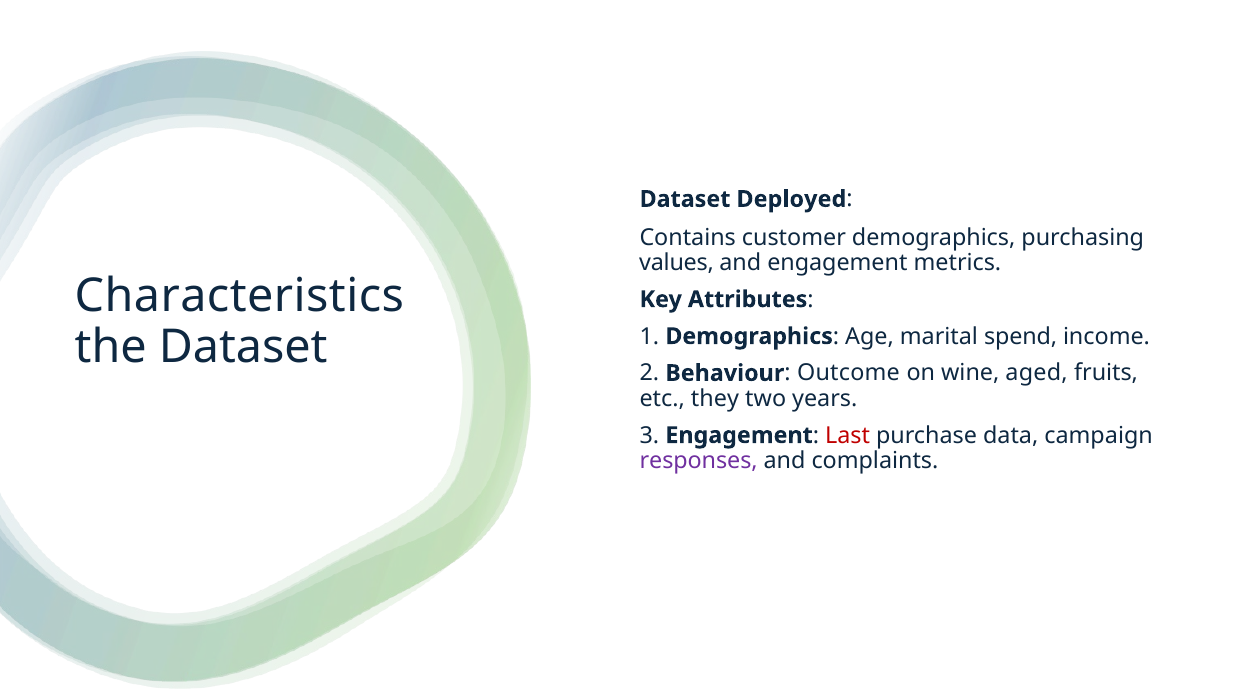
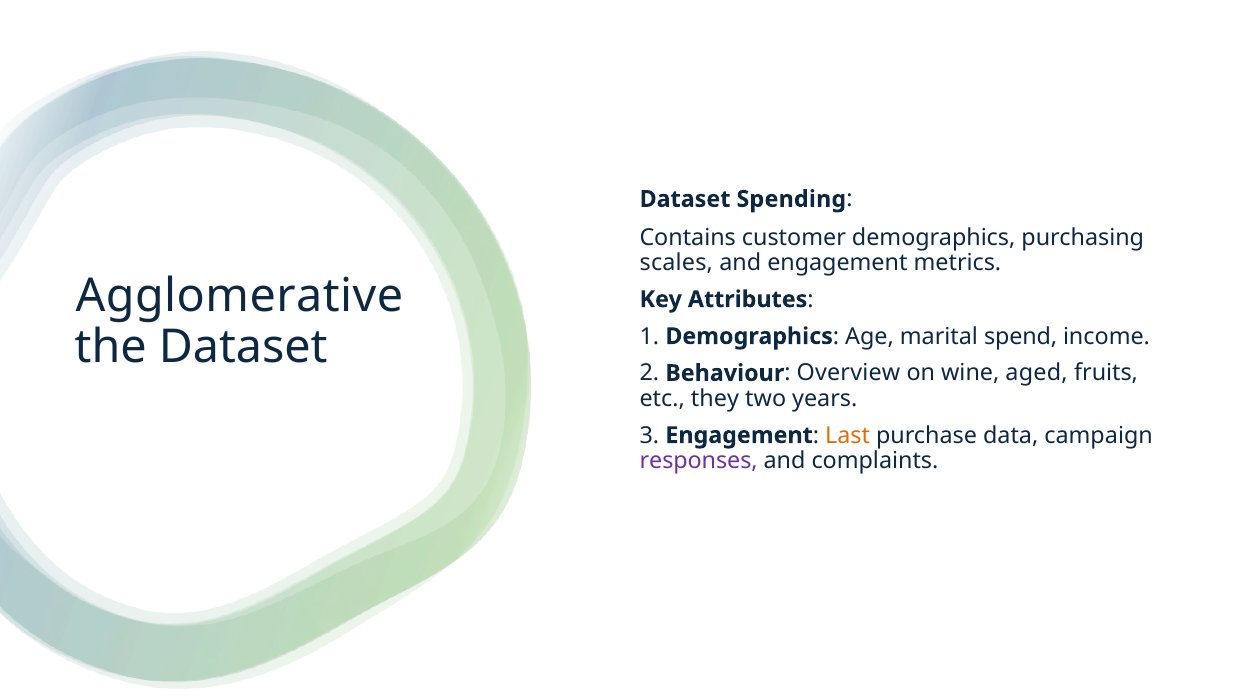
Deployed: Deployed -> Spending
values: values -> scales
Characteristics: Characteristics -> Agglomerative
Outcome: Outcome -> Overview
Last colour: red -> orange
